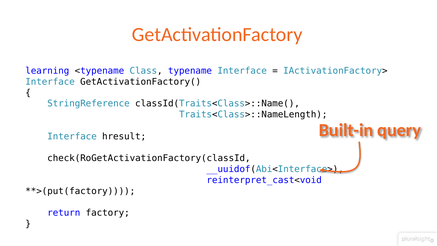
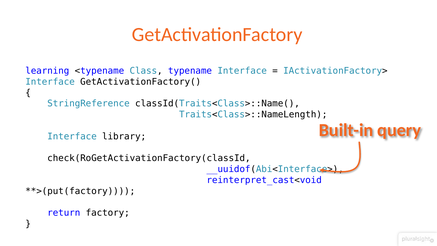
hresult: hresult -> library
